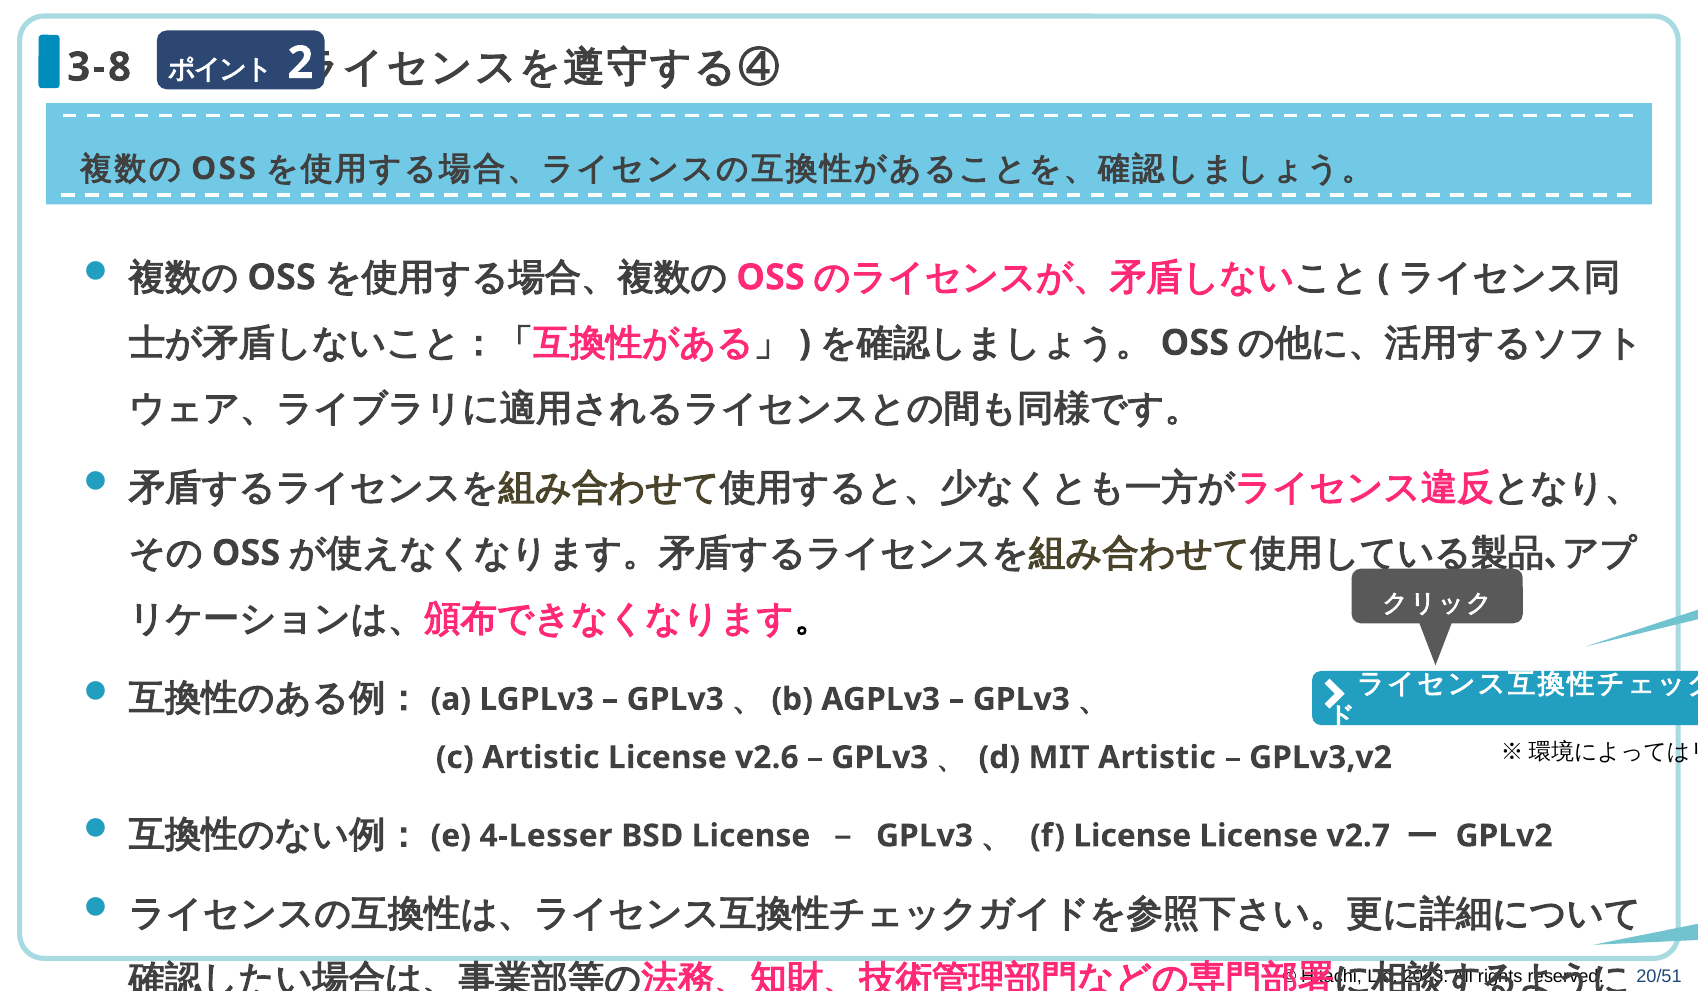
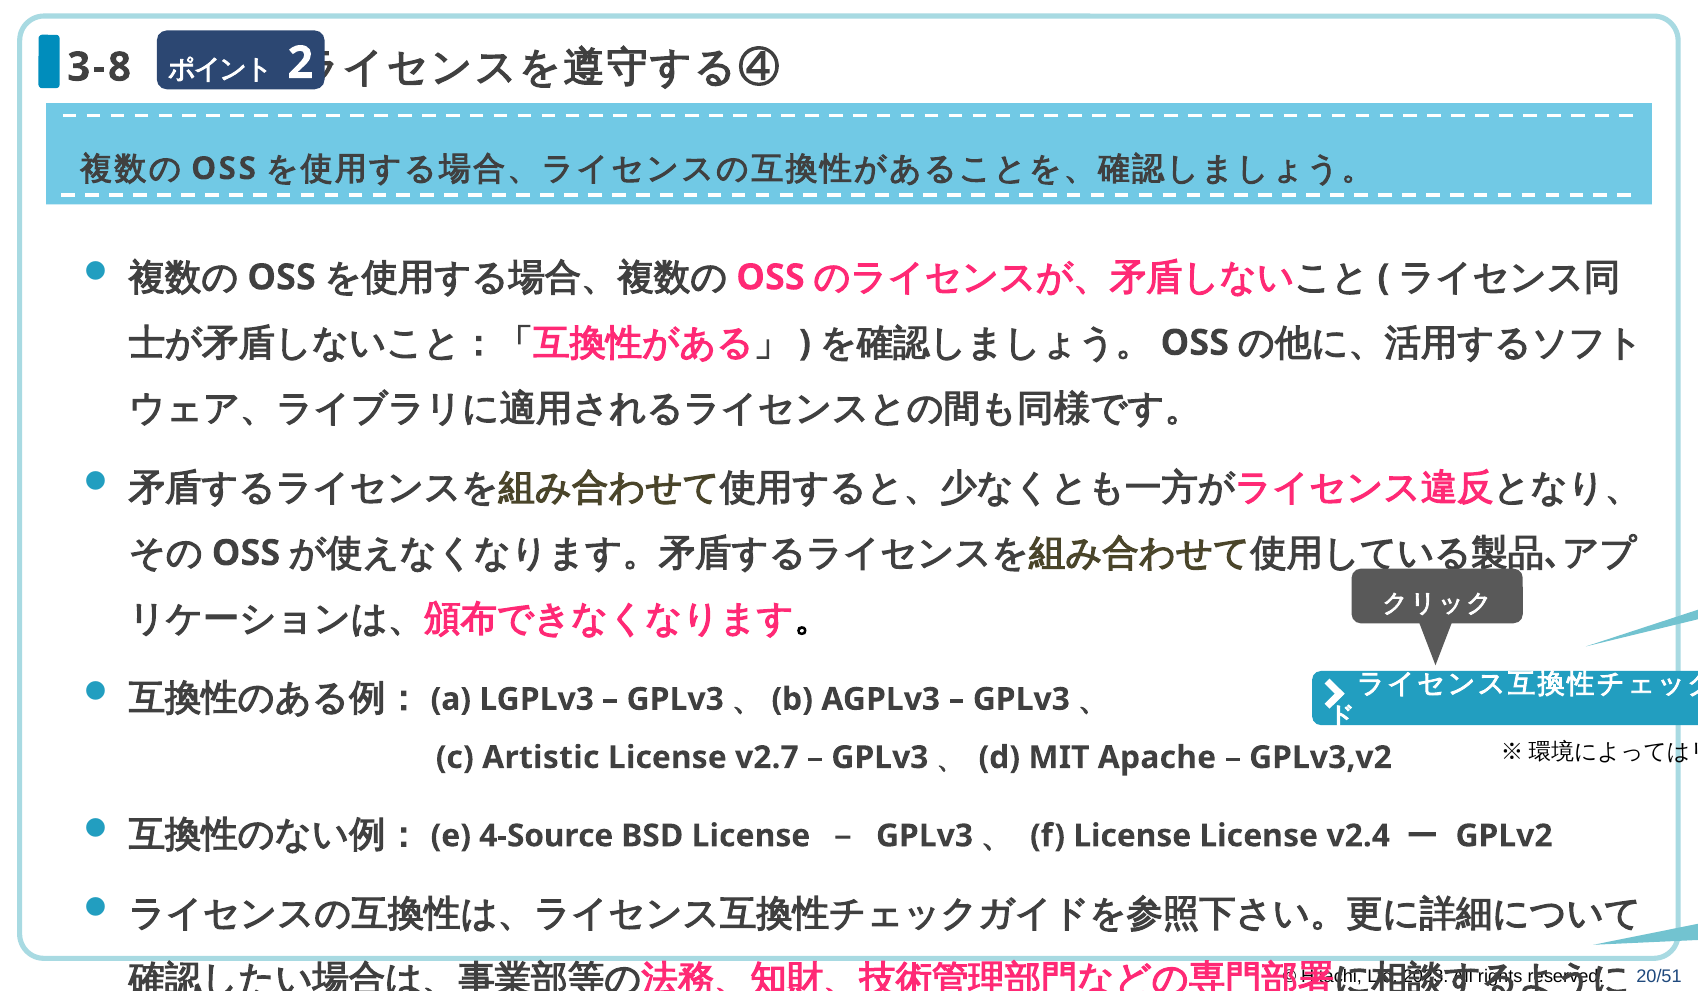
v2.6: v2.6 -> v2.7
MIT Artistic: Artistic -> Apache
4-Lesser: 4-Lesser -> 4-Source
v2.7: v2.7 -> v2.4
